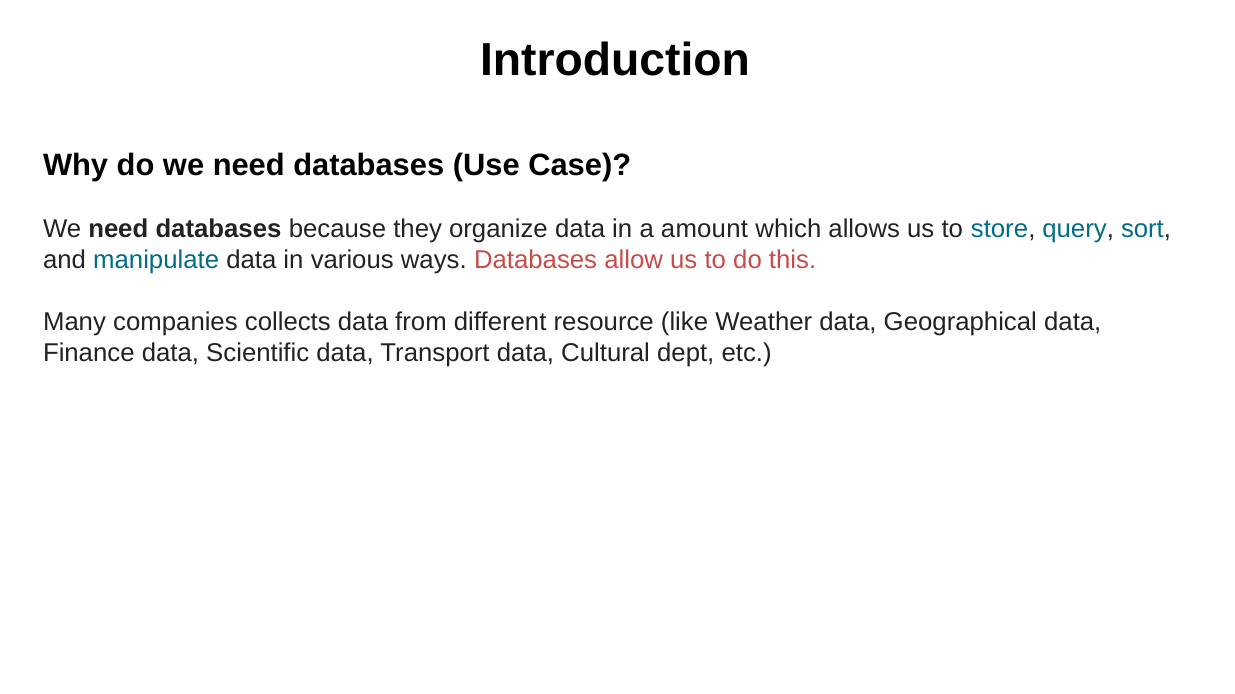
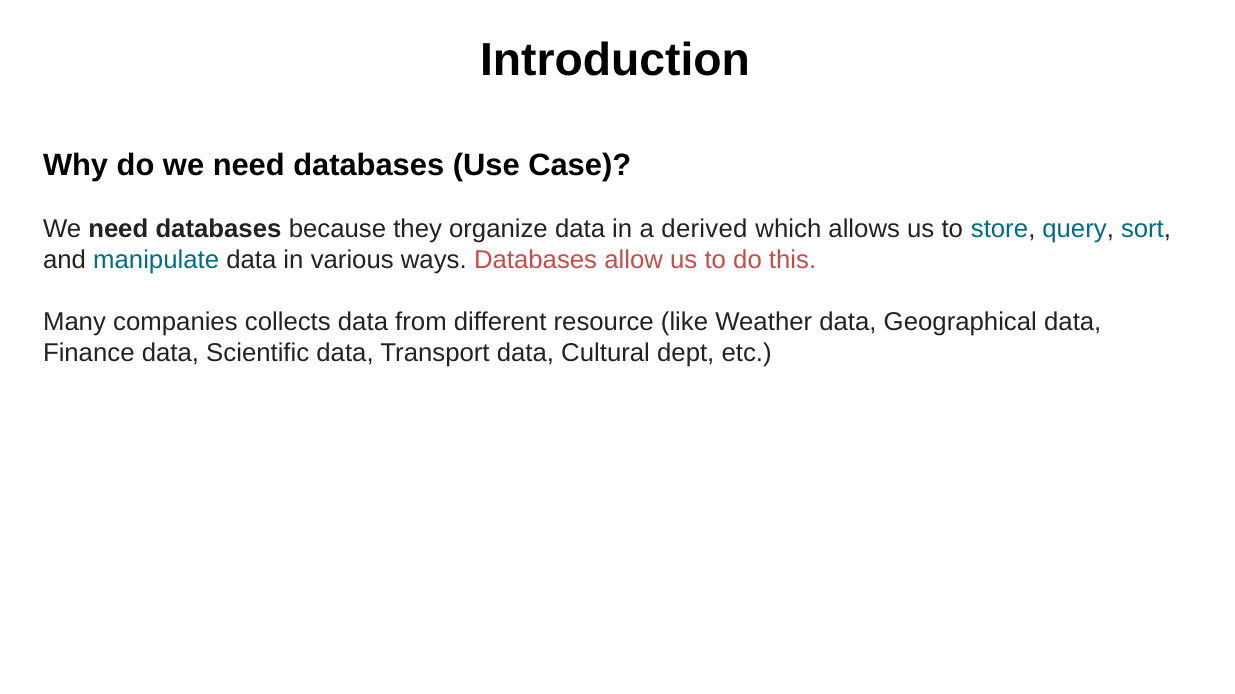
amount: amount -> derived
